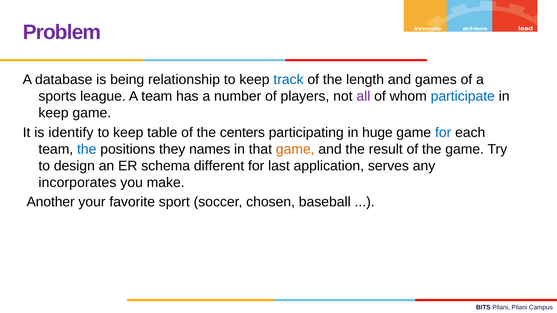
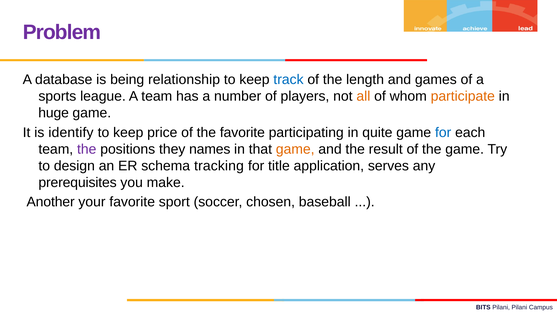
all colour: purple -> orange
participate colour: blue -> orange
keep at (54, 113): keep -> huge
table: table -> price
the centers: centers -> favorite
huge: huge -> quite
the at (87, 149) colour: blue -> purple
different: different -> tracking
last: last -> title
incorporates: incorporates -> prerequisites
